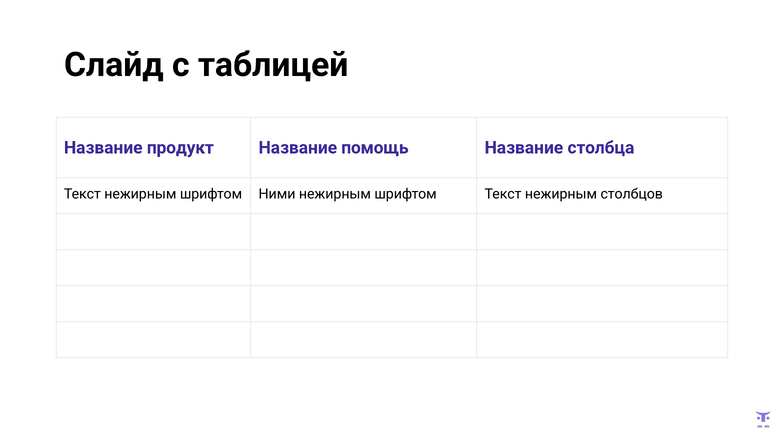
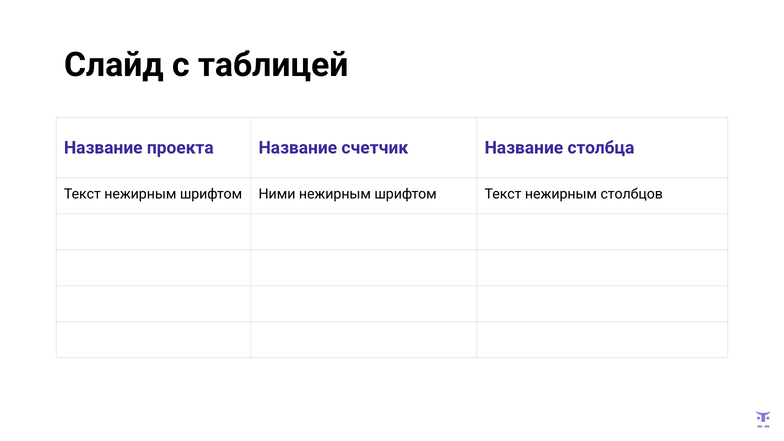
продукт: продукт -> проекта
помощь: помощь -> счетчик
